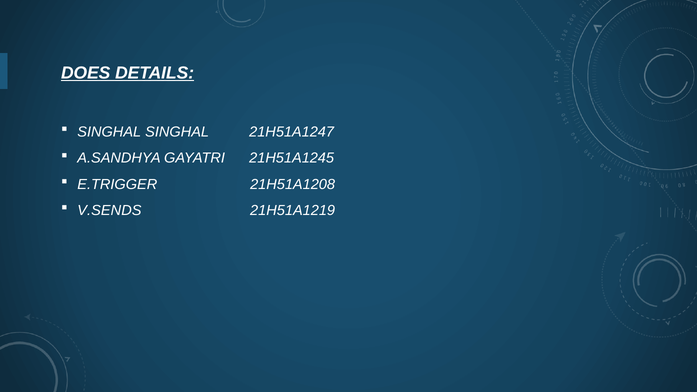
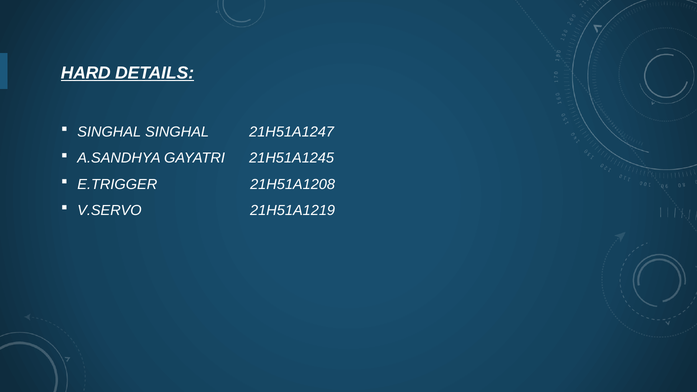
DOES: DOES -> HARD
V.SENDS: V.SENDS -> V.SERVO
